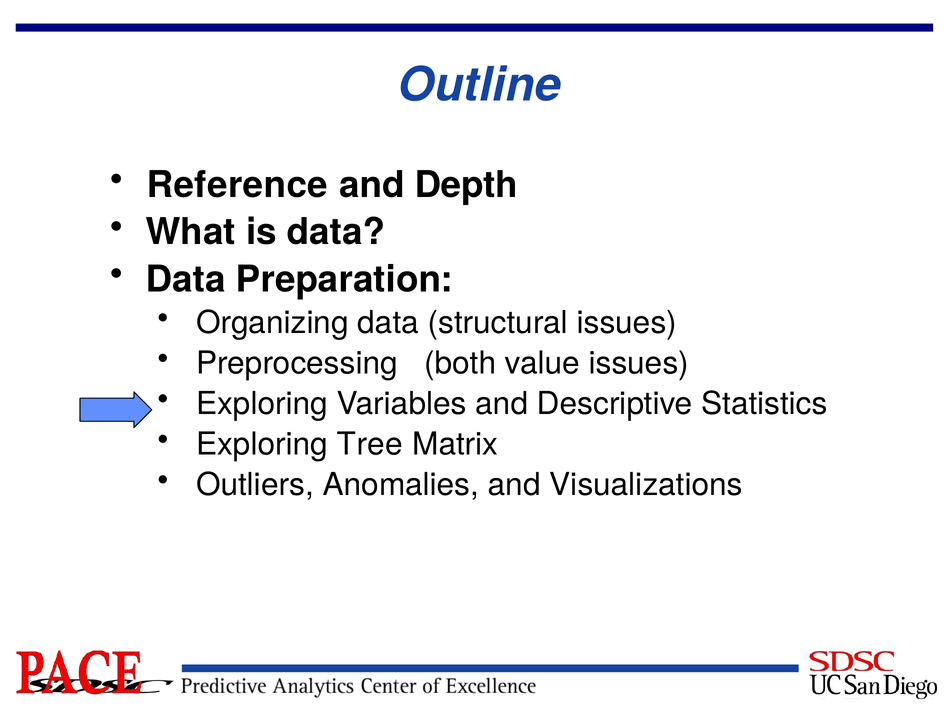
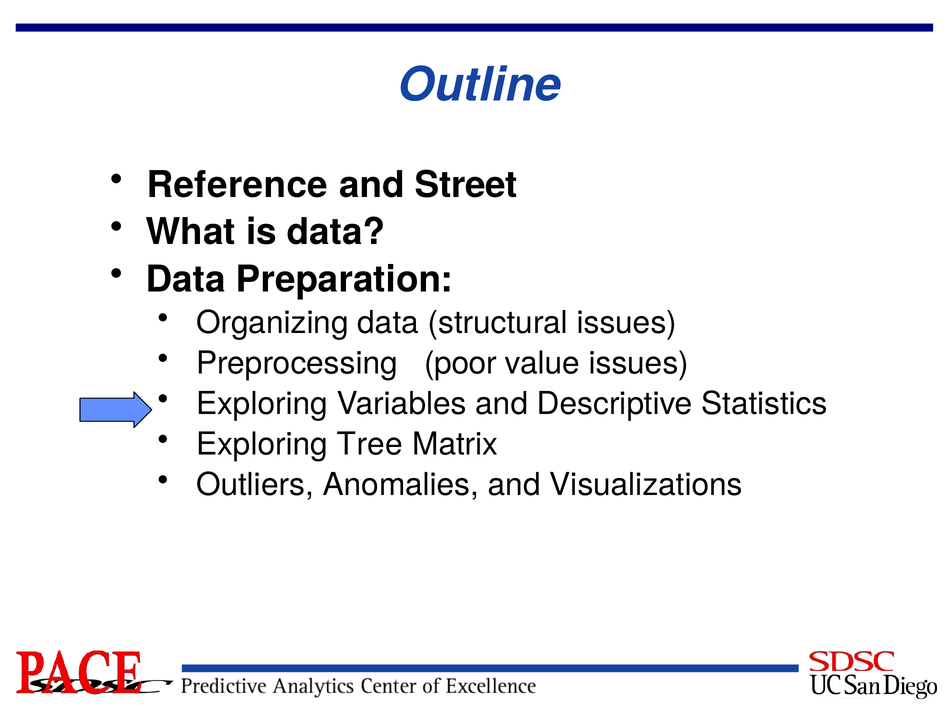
Depth: Depth -> Street
both: both -> poor
